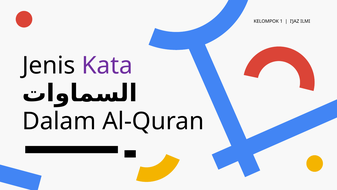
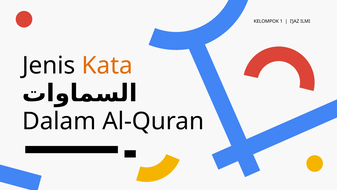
Kata colour: purple -> orange
